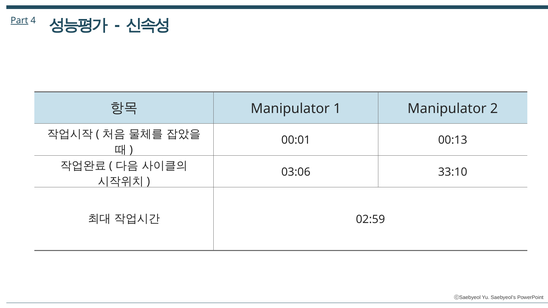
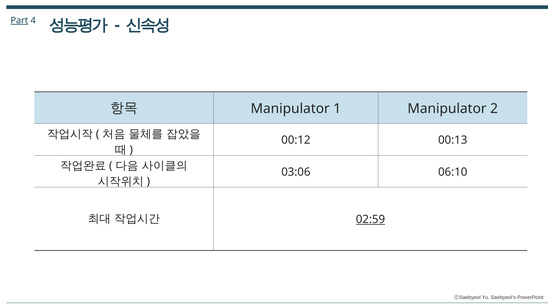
00:01: 00:01 -> 00:12
33:10: 33:10 -> 06:10
02:59 underline: none -> present
